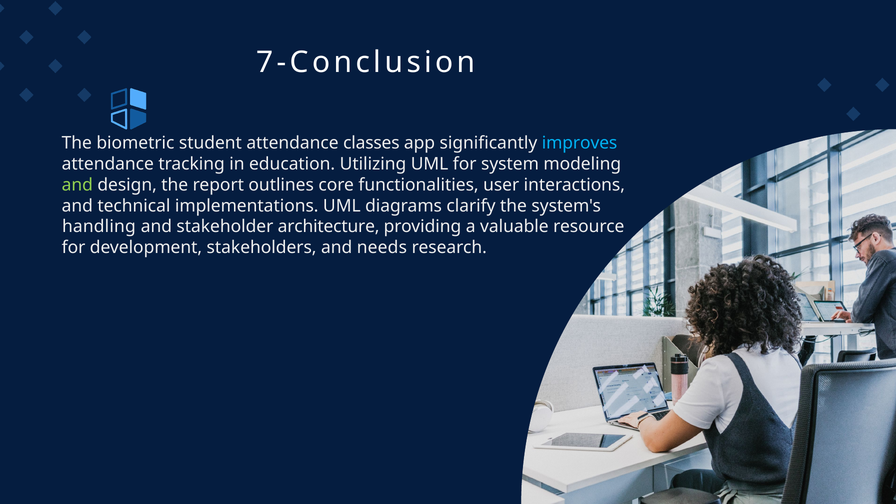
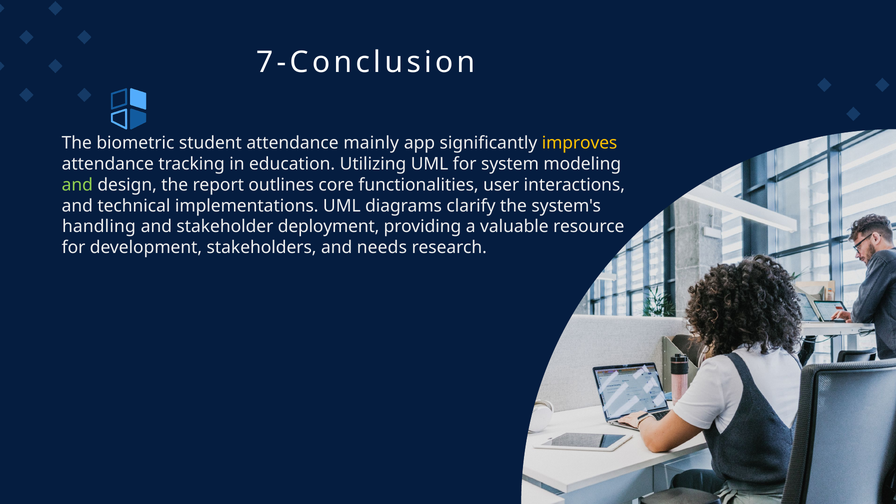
classes: classes -> mainly
improves colour: light blue -> yellow
architecture: architecture -> deployment
